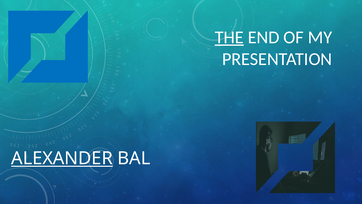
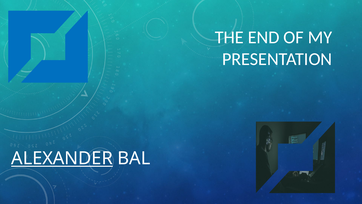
THE underline: present -> none
